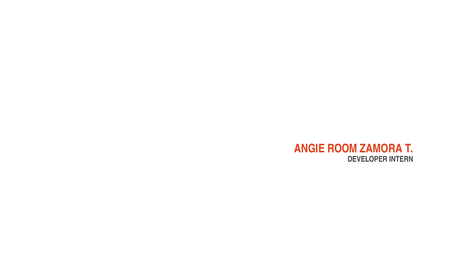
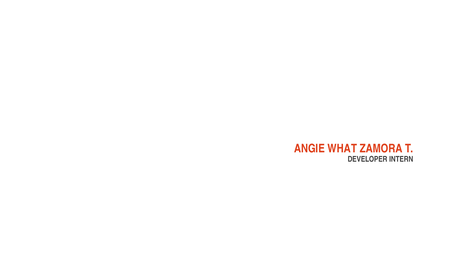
ROOM: ROOM -> WHAT
